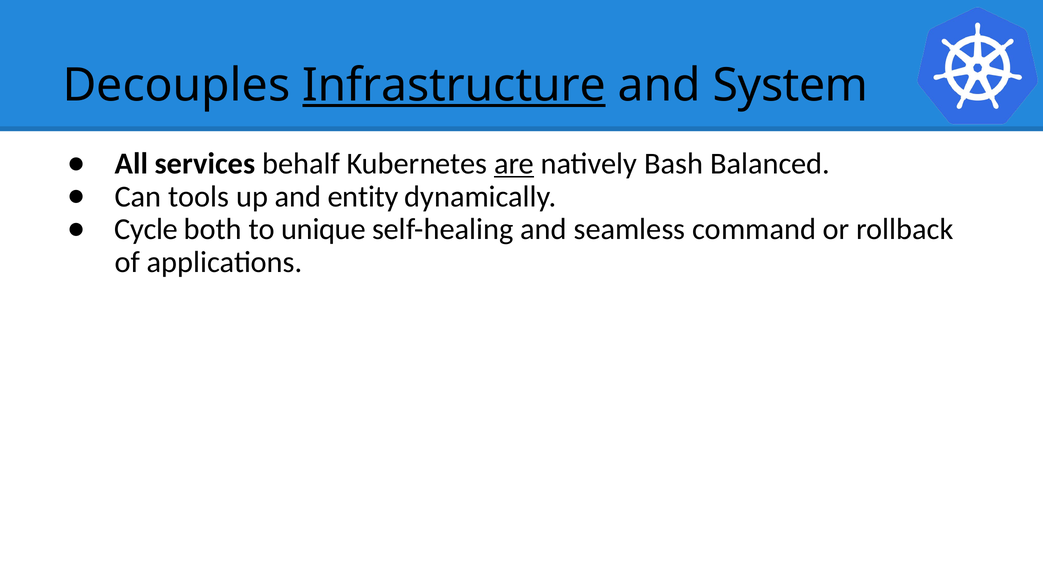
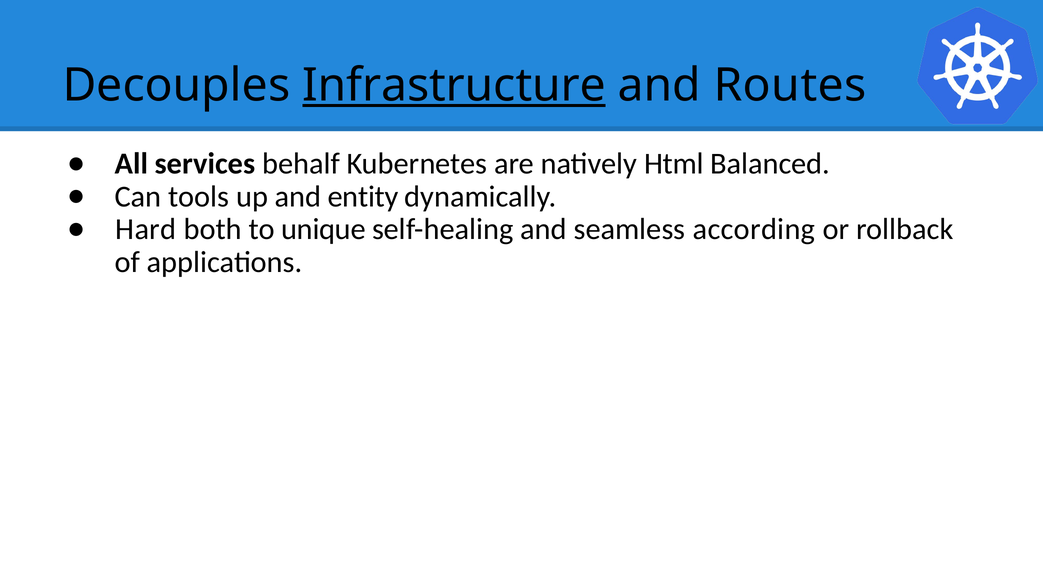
System: System -> Routes
are underline: present -> none
Bash: Bash -> Html
Cycle: Cycle -> Hard
command: command -> according
